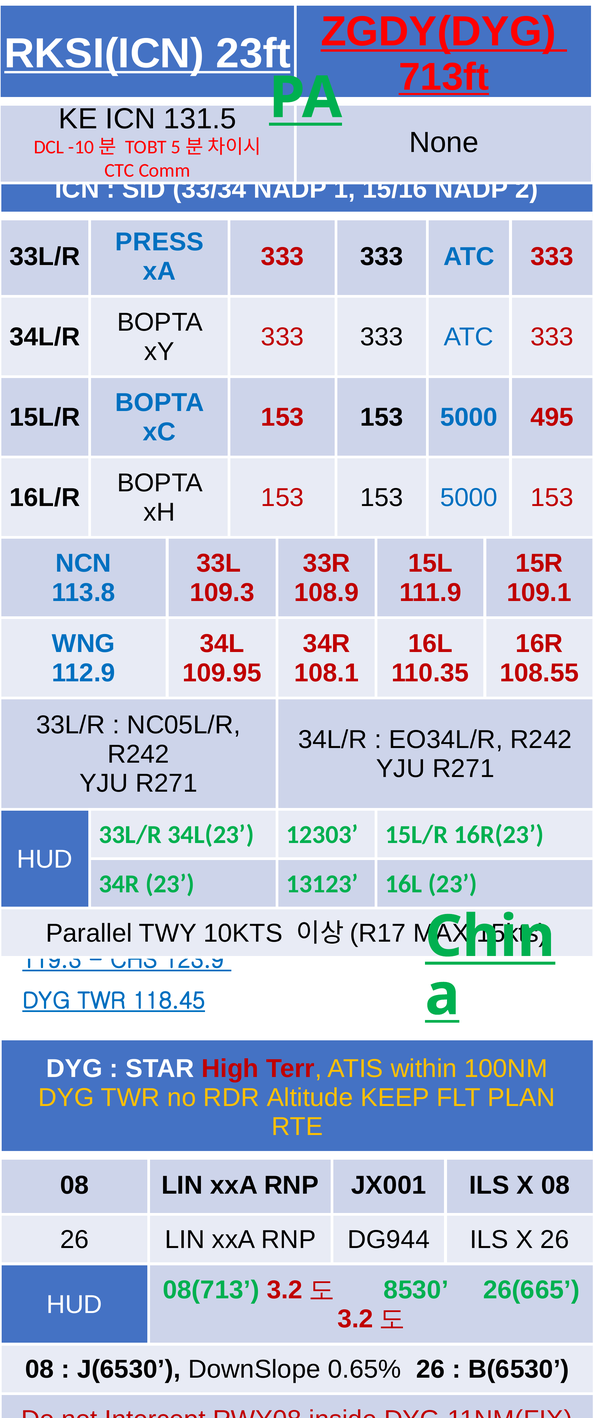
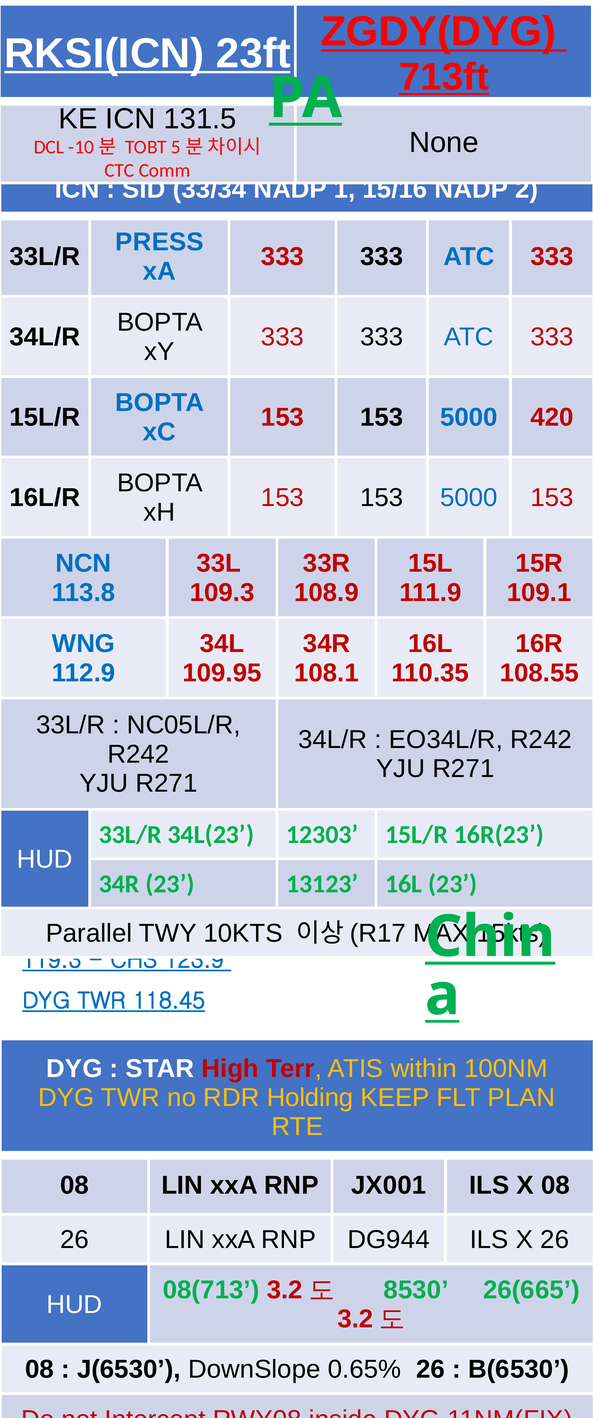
495: 495 -> 420
Altitude: Altitude -> Holding
